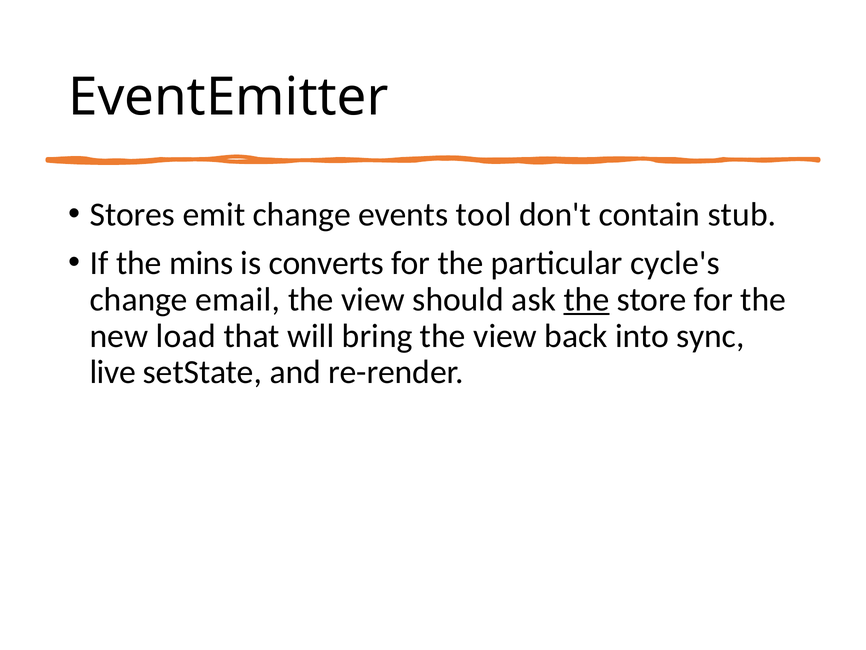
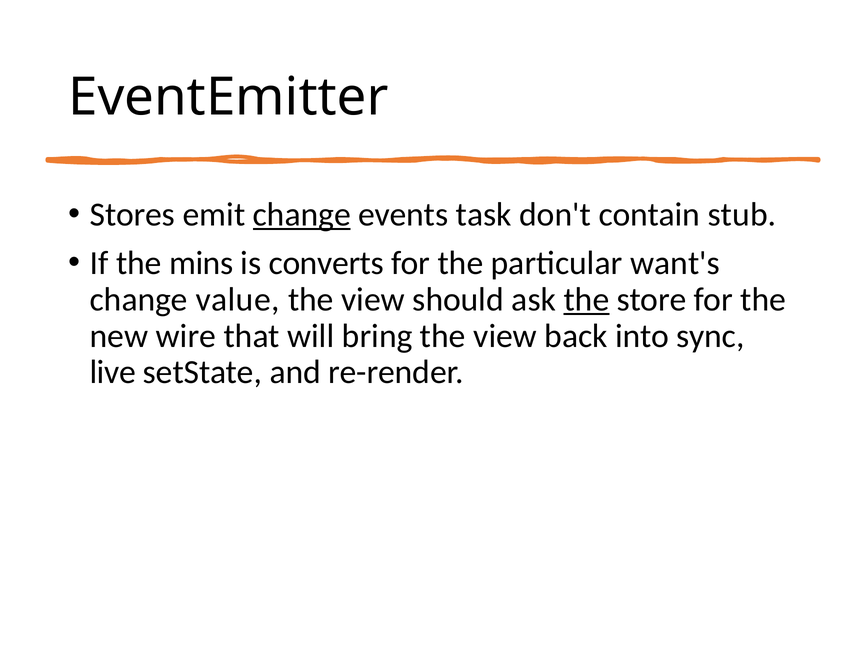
change at (302, 214) underline: none -> present
tool: tool -> task
cycle's: cycle's -> want's
email: email -> value
load: load -> wire
